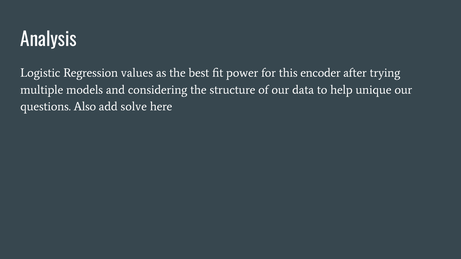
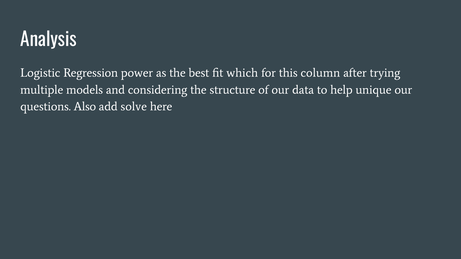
values: values -> power
power: power -> which
encoder: encoder -> column
